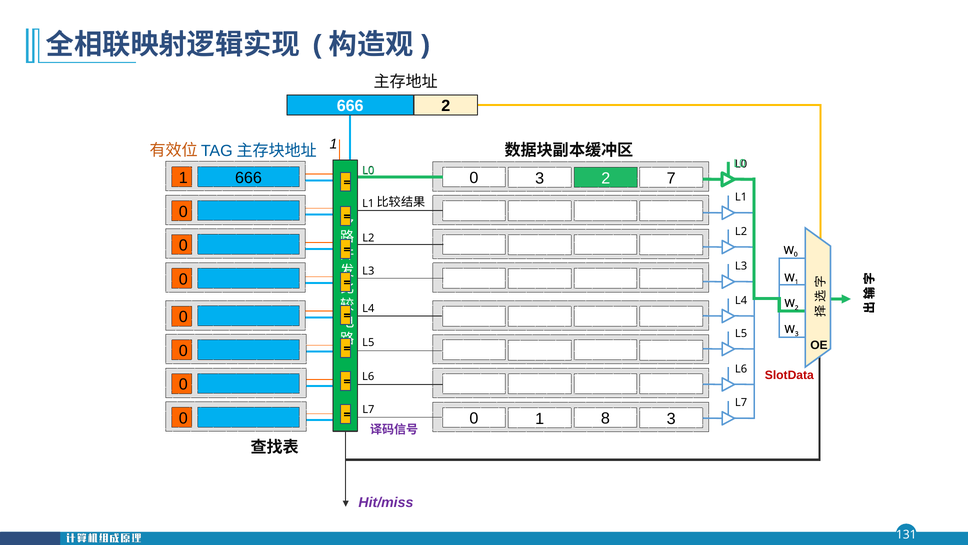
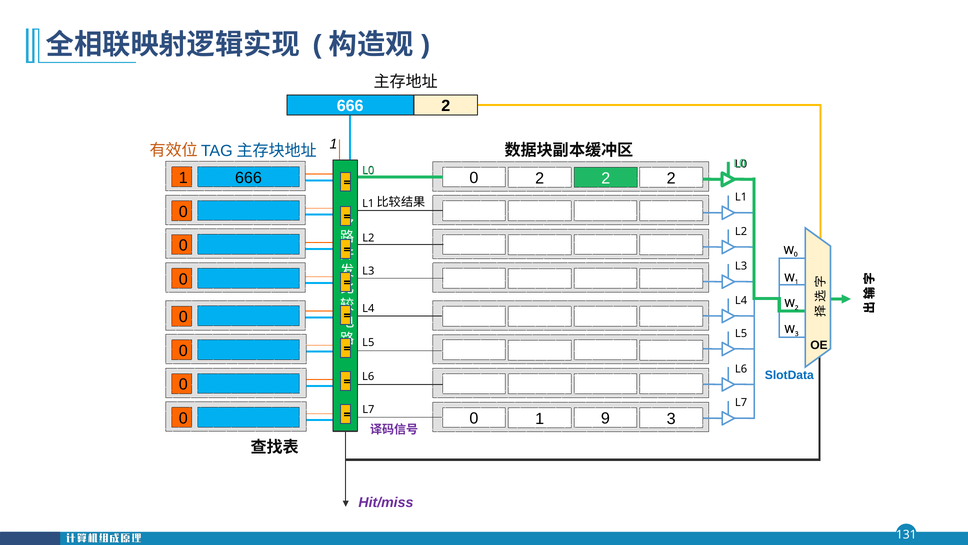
0 3: 3 -> 2
7 at (671, 178): 7 -> 2
SlotData colour: red -> blue
8: 8 -> 9
